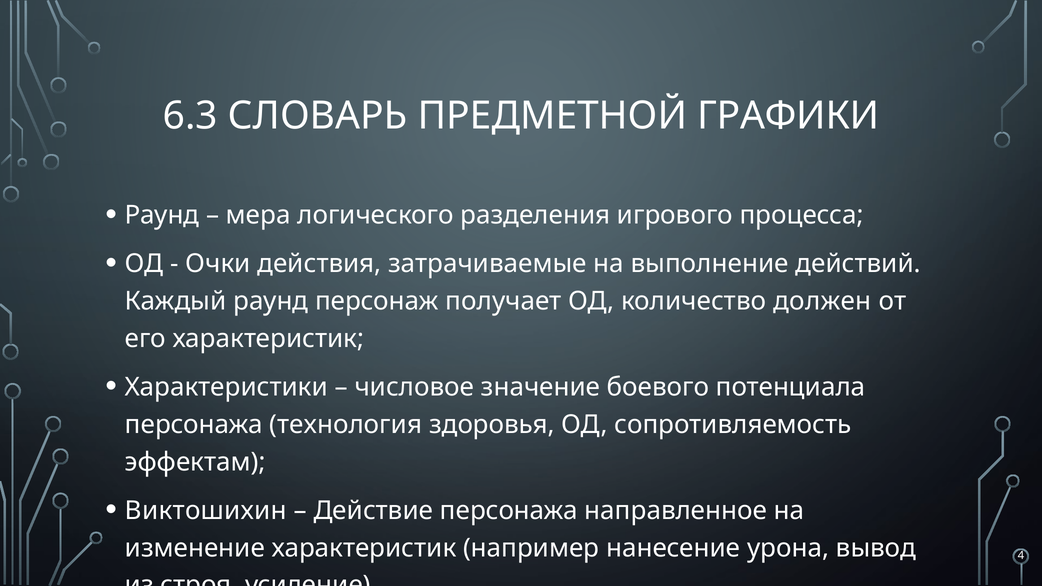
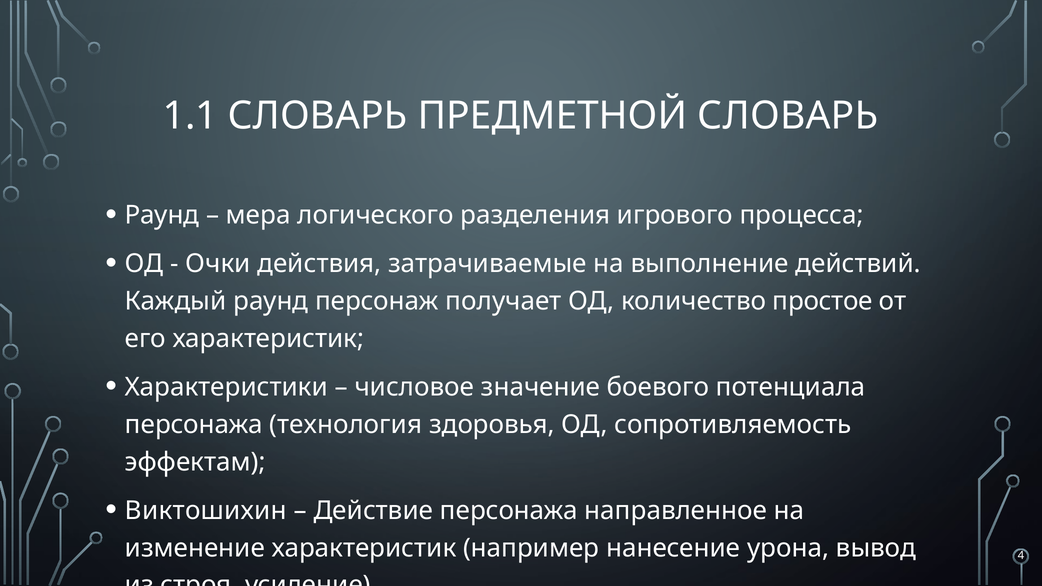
6.3: 6.3 -> 1.1
ПРЕДМЕТНОЙ ГРАФИКИ: ГРАФИКИ -> СЛОВАРЬ
должен: должен -> простое
